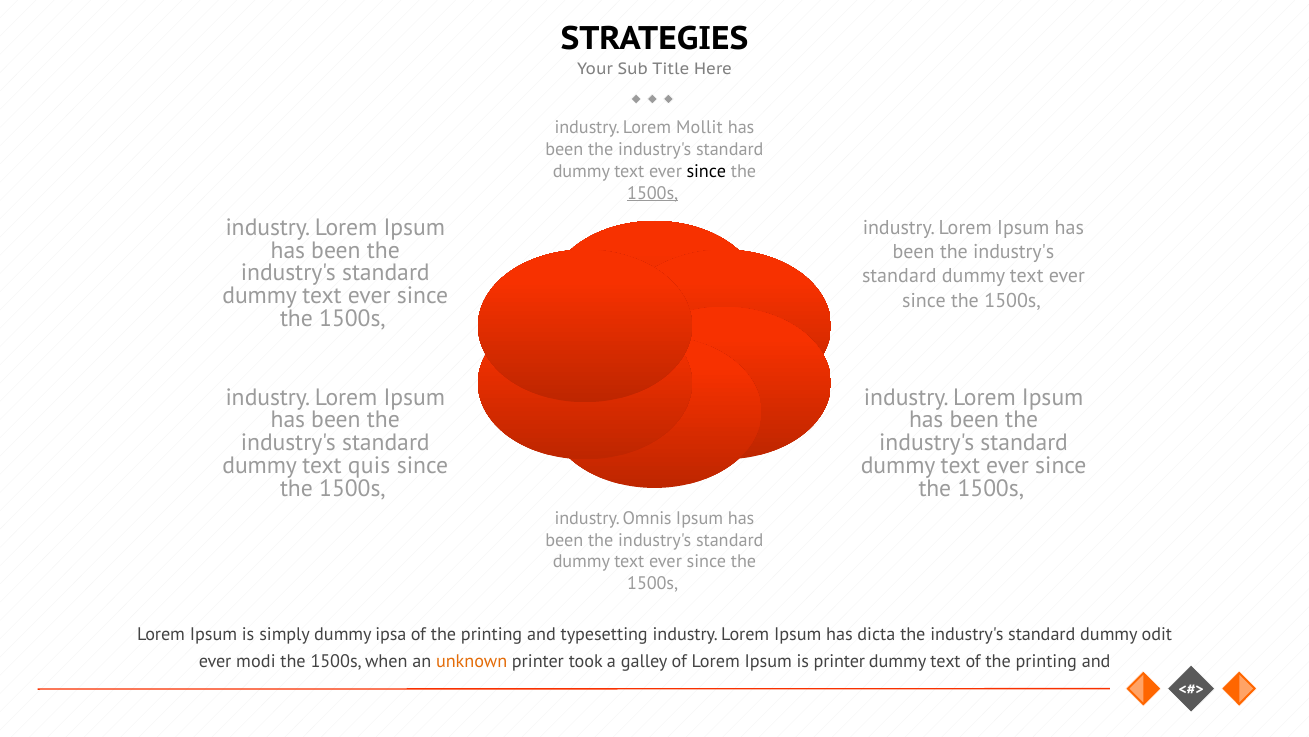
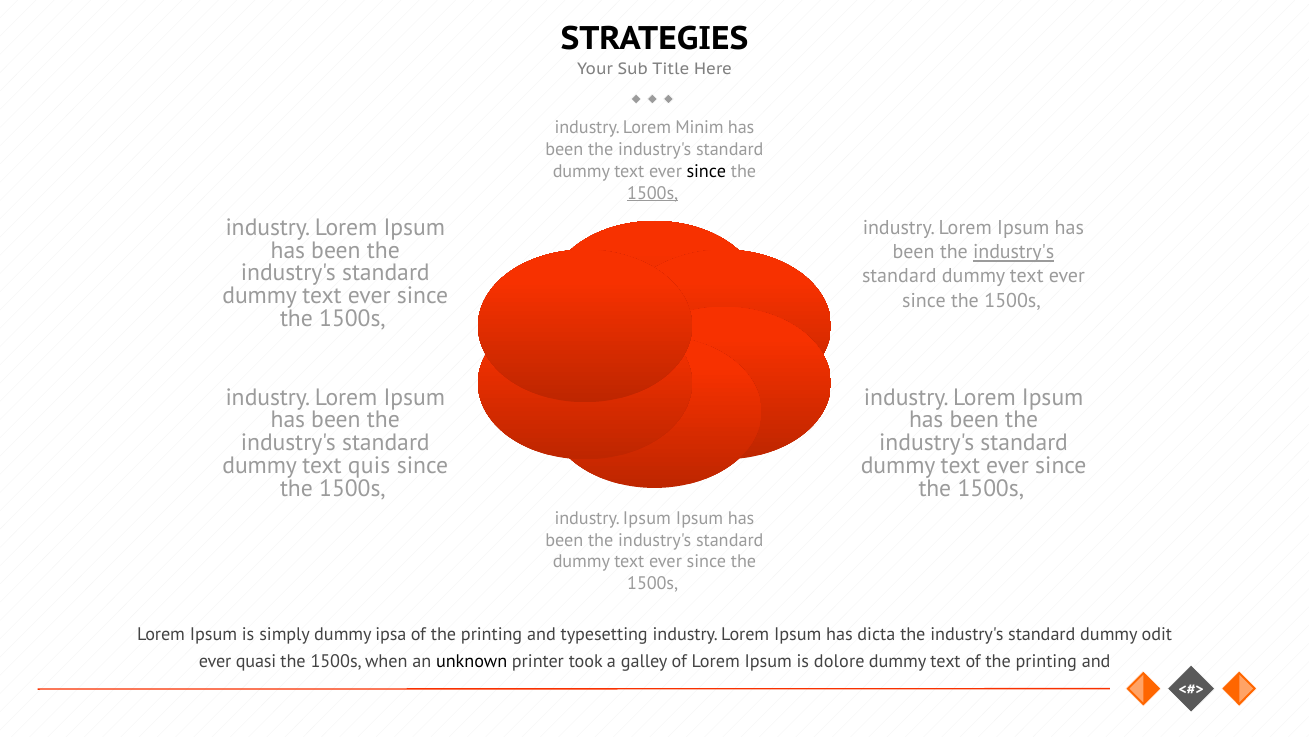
Mollit: Mollit -> Minim
industry's at (1014, 252) underline: none -> present
industry Omnis: Omnis -> Ipsum
modi: modi -> quasi
unknown colour: orange -> black
is printer: printer -> dolore
